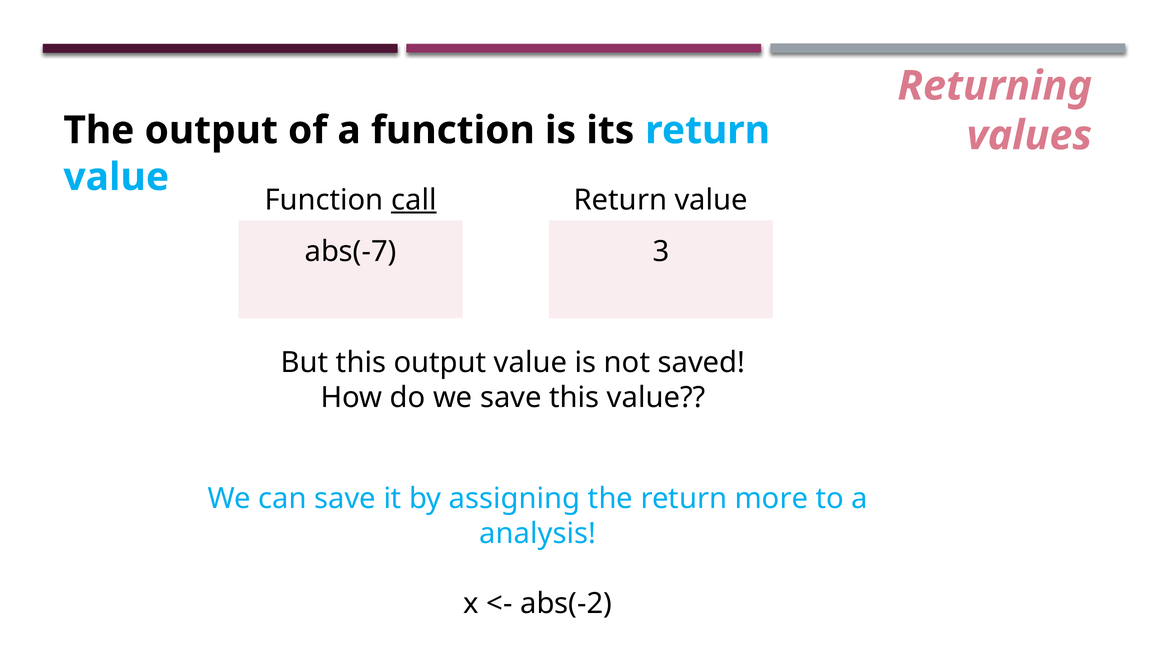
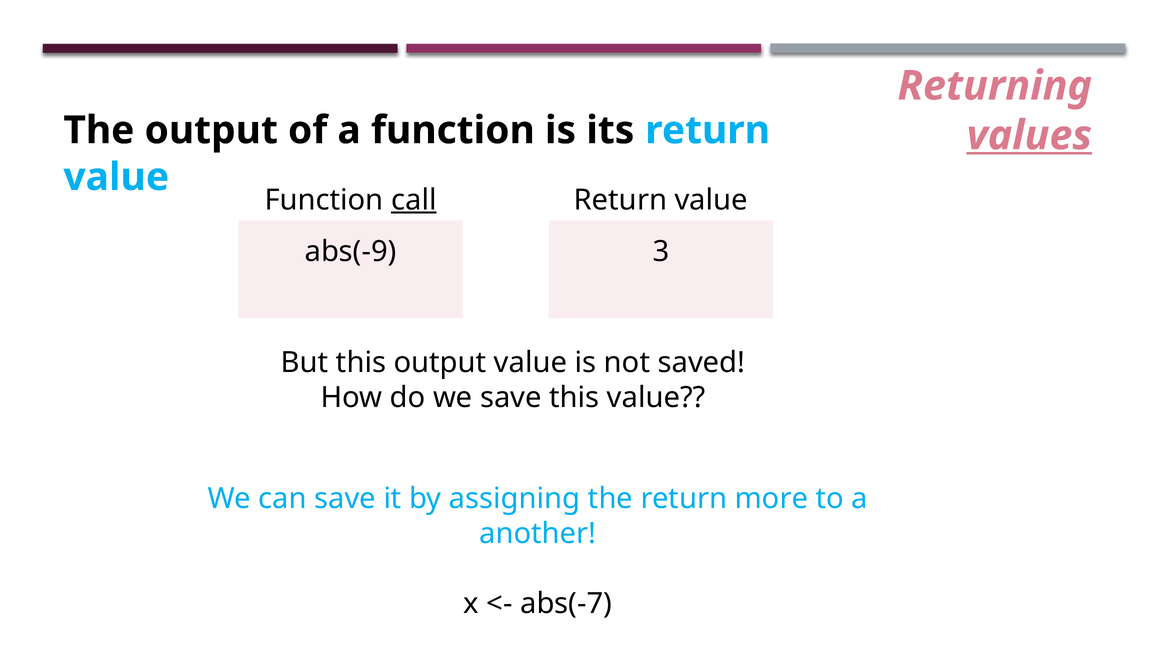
values underline: none -> present
abs(-7: abs(-7 -> abs(-9
analysis: analysis -> another
abs(-2: abs(-2 -> abs(-7
